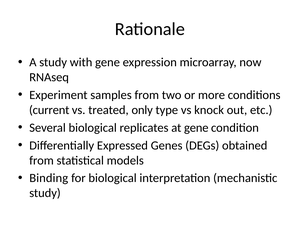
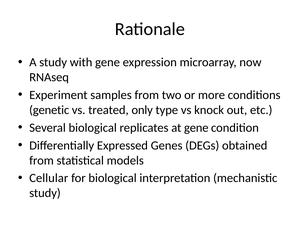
current: current -> genetic
Binding: Binding -> Cellular
